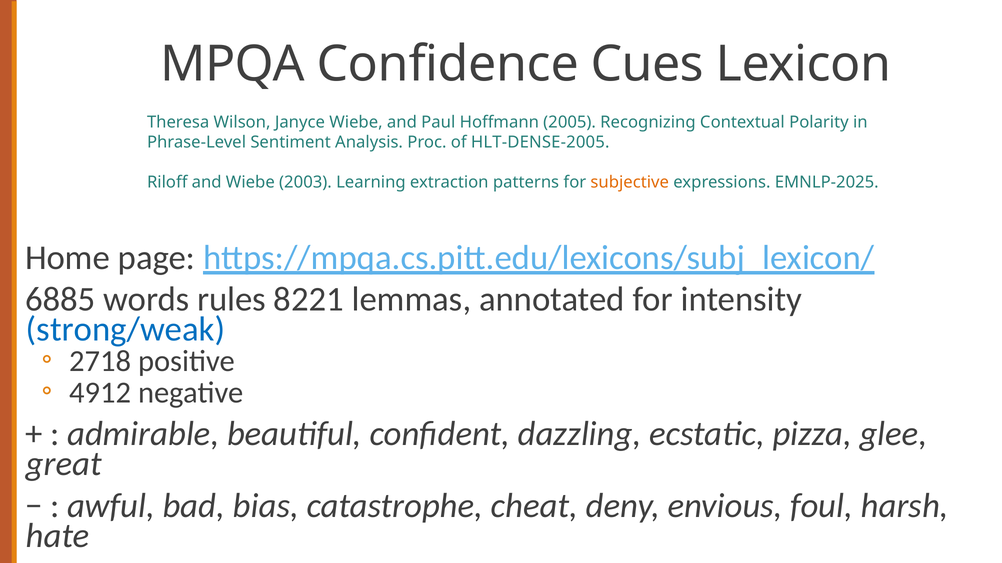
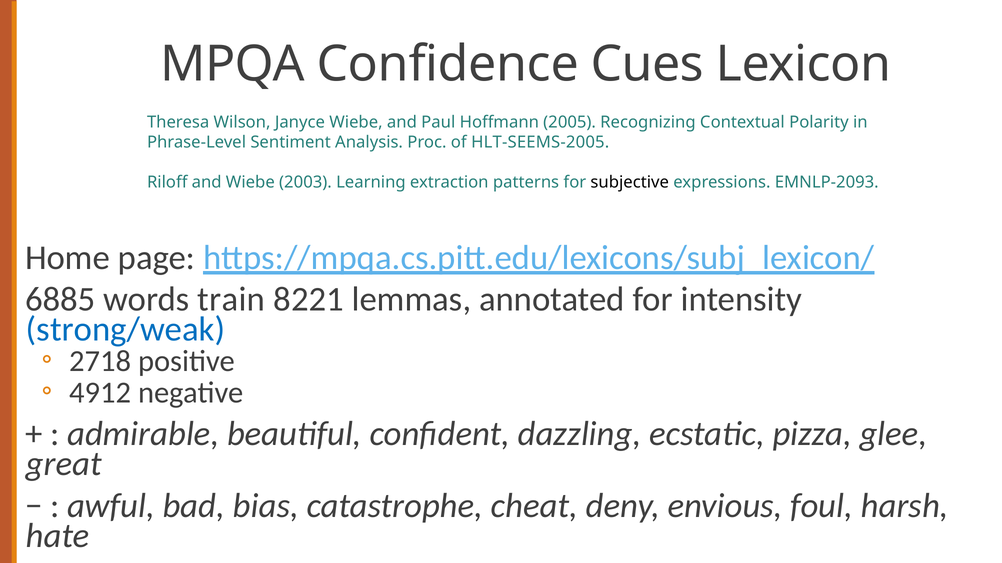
HLT-DENSE-2005: HLT-DENSE-2005 -> HLT-SEEMS-2005
subjective colour: orange -> black
EMNLP-2025: EMNLP-2025 -> EMNLP-2093
rules: rules -> train
